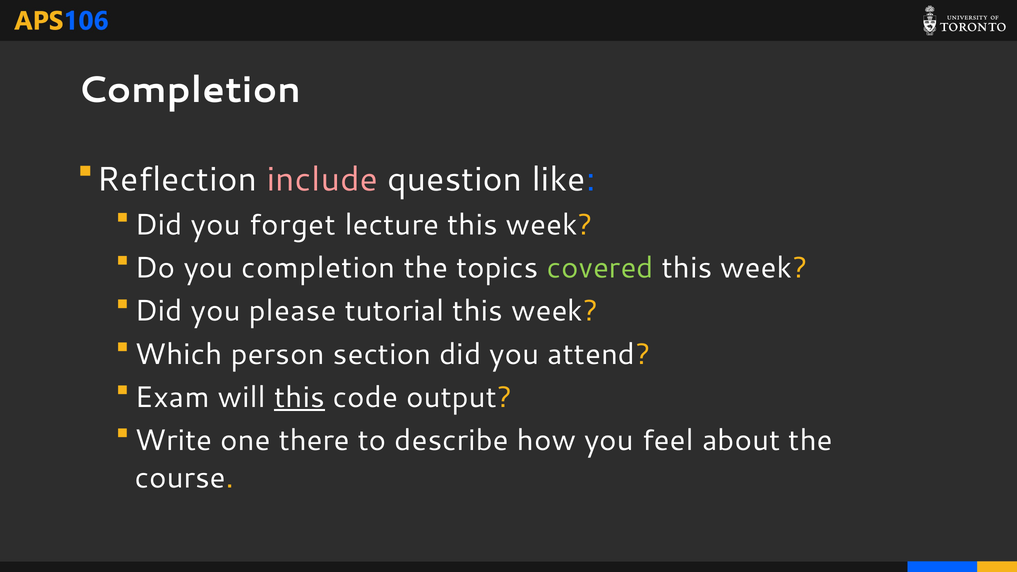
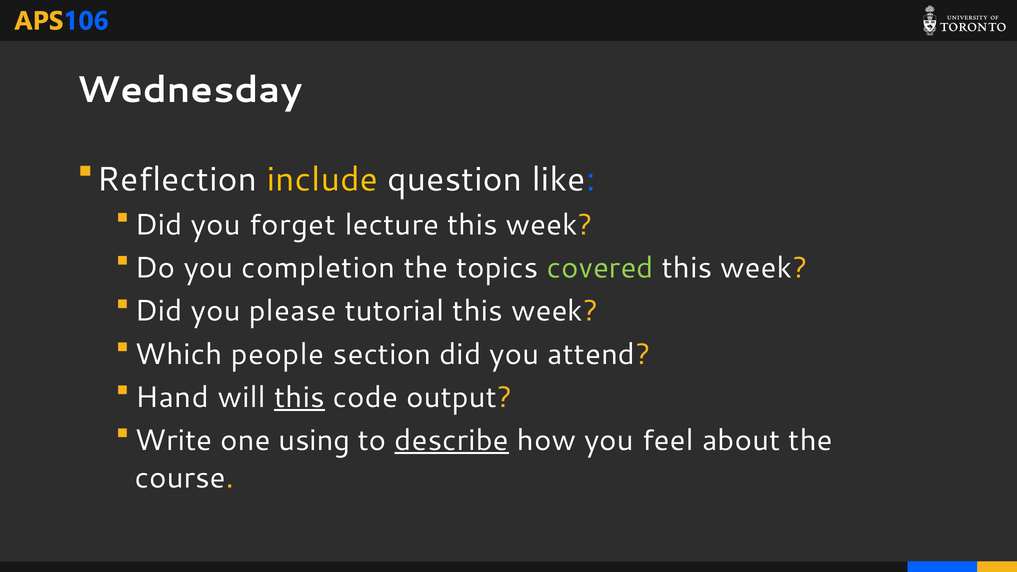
Completion at (189, 90): Completion -> Wednesday
include colour: pink -> yellow
person: person -> people
Exam: Exam -> Hand
there: there -> using
describe underline: none -> present
